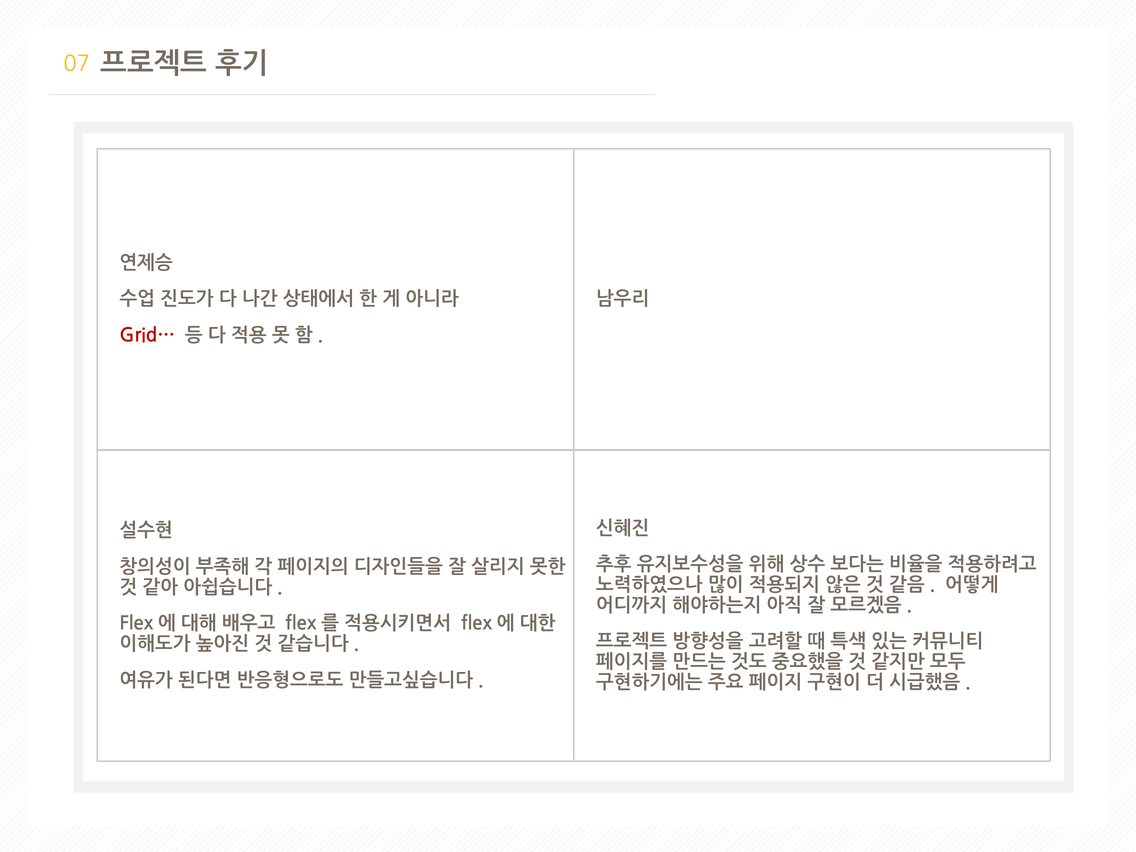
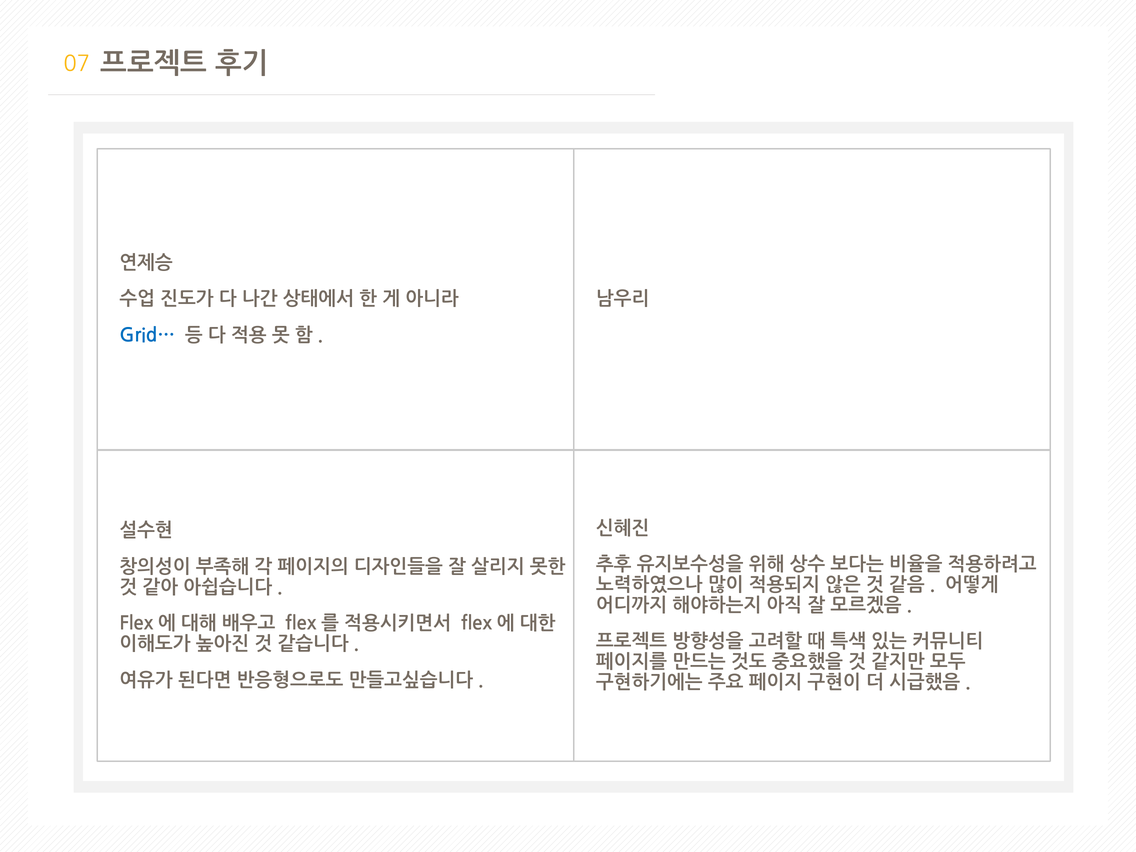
Grid… colour: red -> blue
